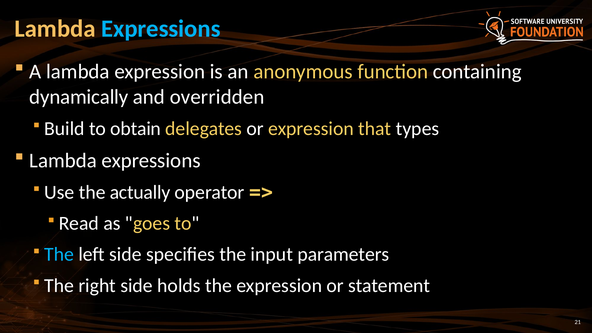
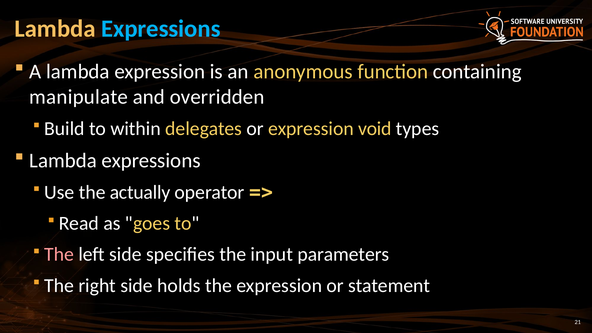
dynamically: dynamically -> manipulate
obtain: obtain -> within
that: that -> void
The at (59, 255) colour: light blue -> pink
